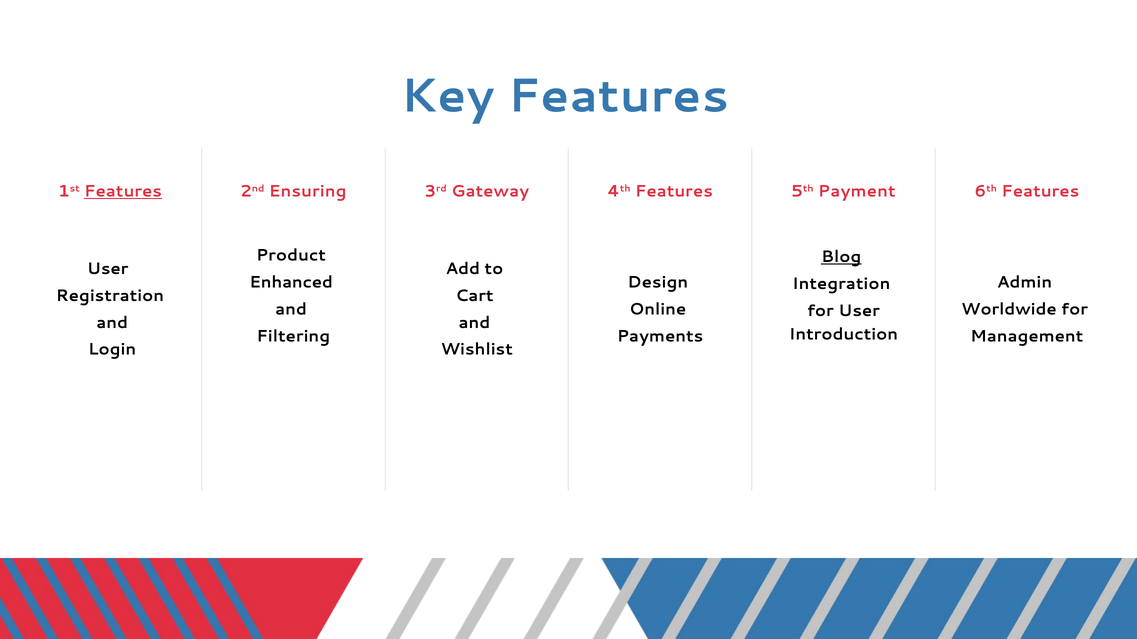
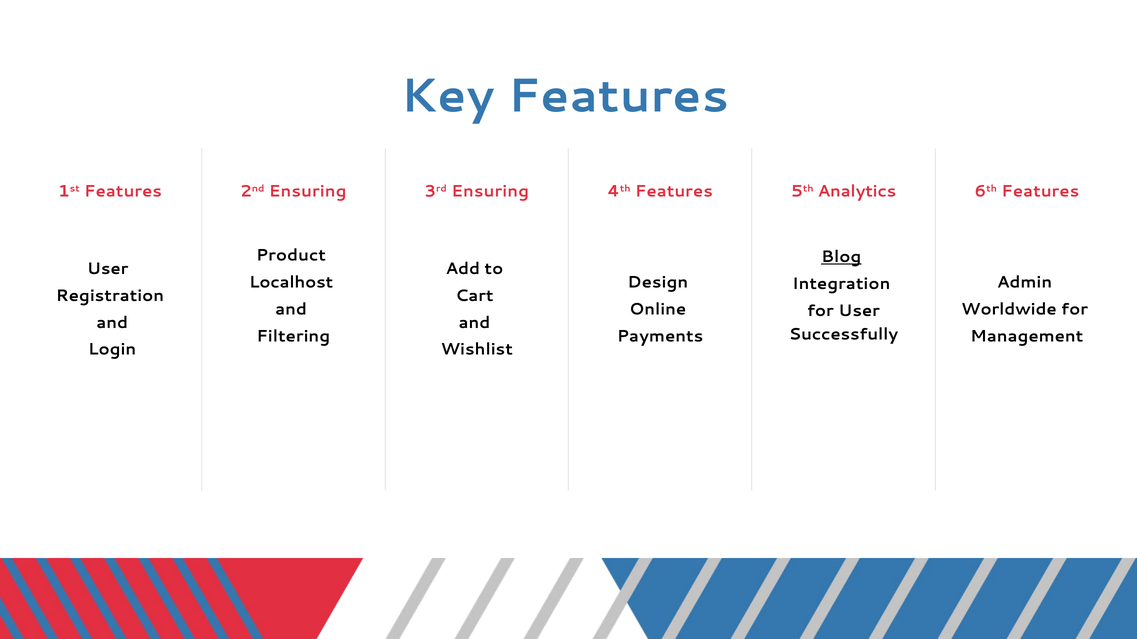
Features at (123, 191) underline: present -> none
3rd Gateway: Gateway -> Ensuring
Payment: Payment -> Analytics
Enhanced: Enhanced -> Localhost
Introduction: Introduction -> Successfully
